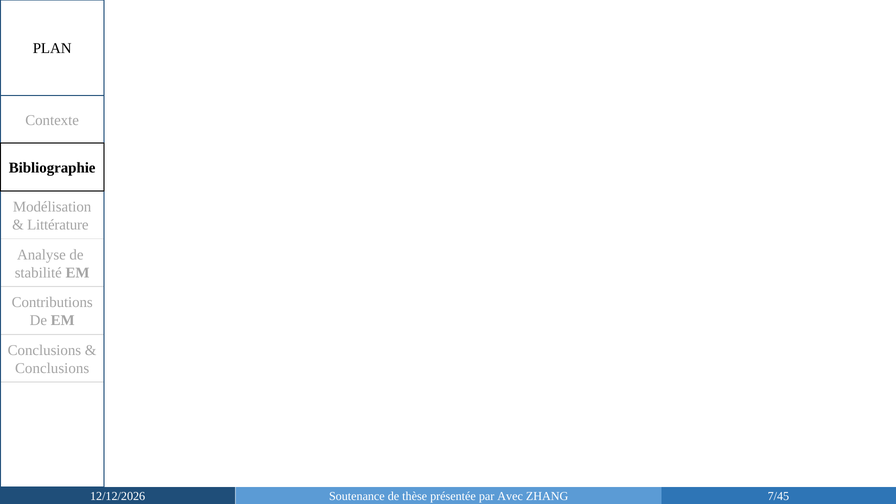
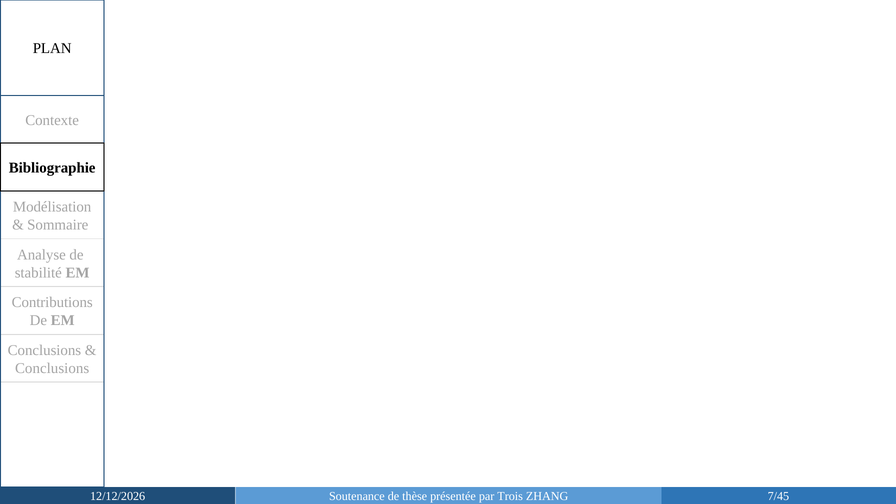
Littérature: Littérature -> Sommaire
Avec: Avec -> Trois
